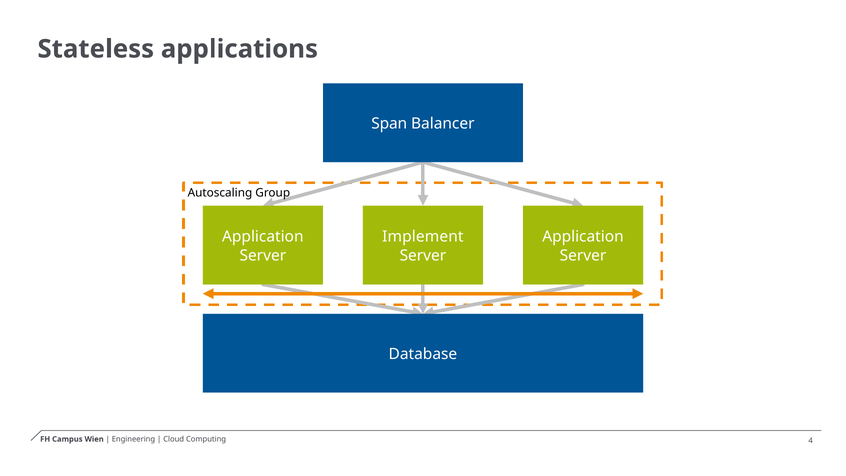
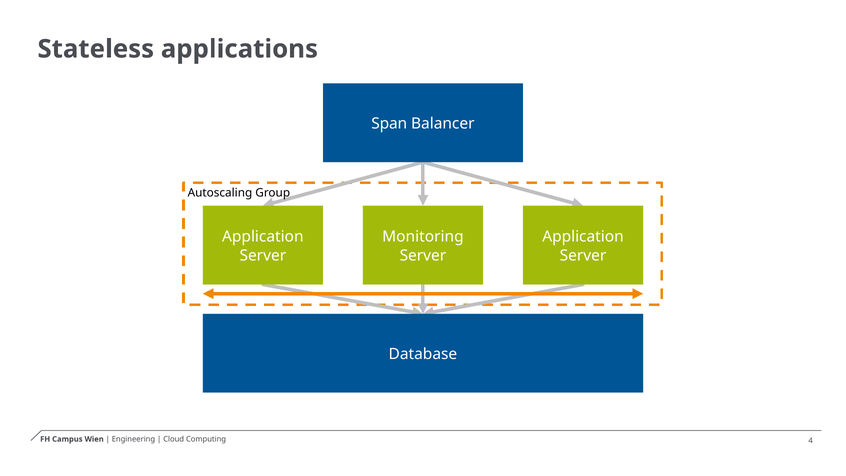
Implement: Implement -> Monitoring
